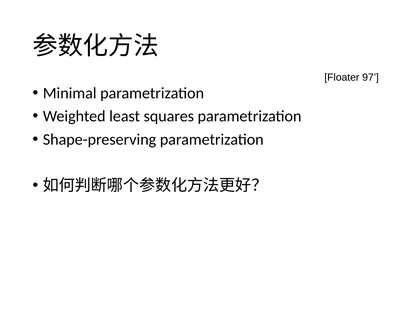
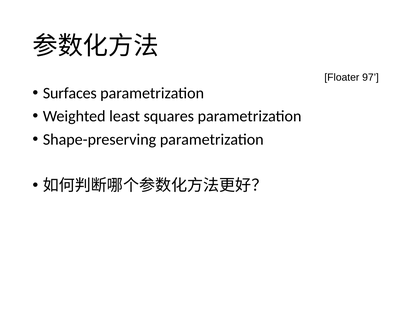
Minimal: Minimal -> Surfaces
